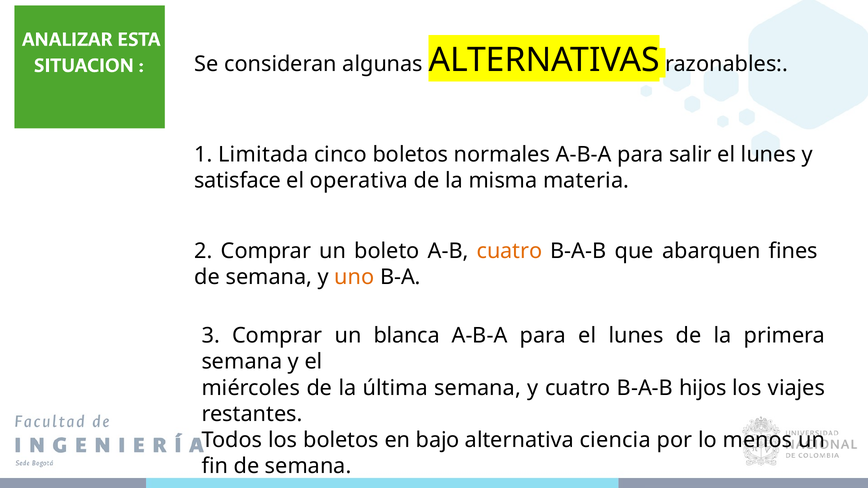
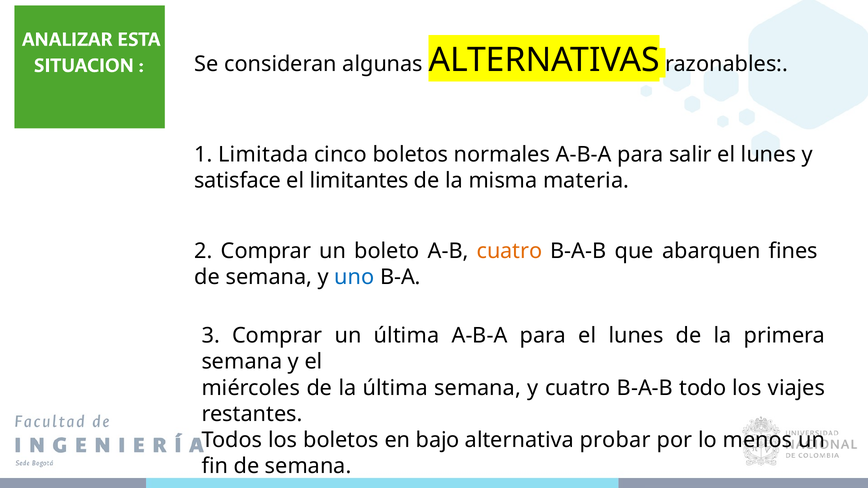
operativa: operativa -> limitantes
uno colour: orange -> blue
un blanca: blanca -> última
hijos: hijos -> todo
ciencia: ciencia -> probar
